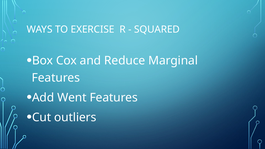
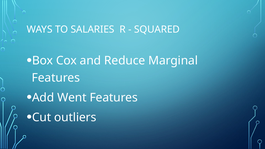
EXERCISE: EXERCISE -> SALARIES
